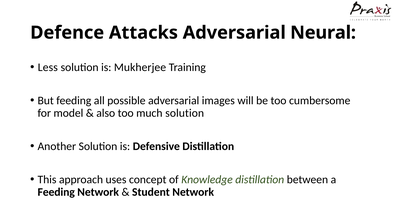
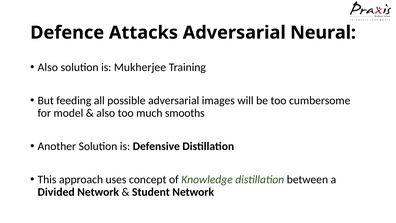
Less at (48, 67): Less -> Also
much solution: solution -> smooths
Feeding at (56, 192): Feeding -> Divided
